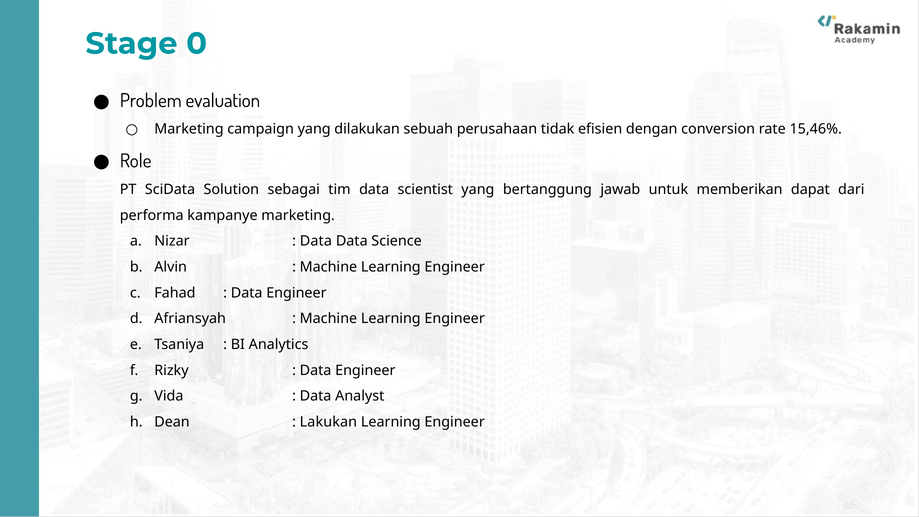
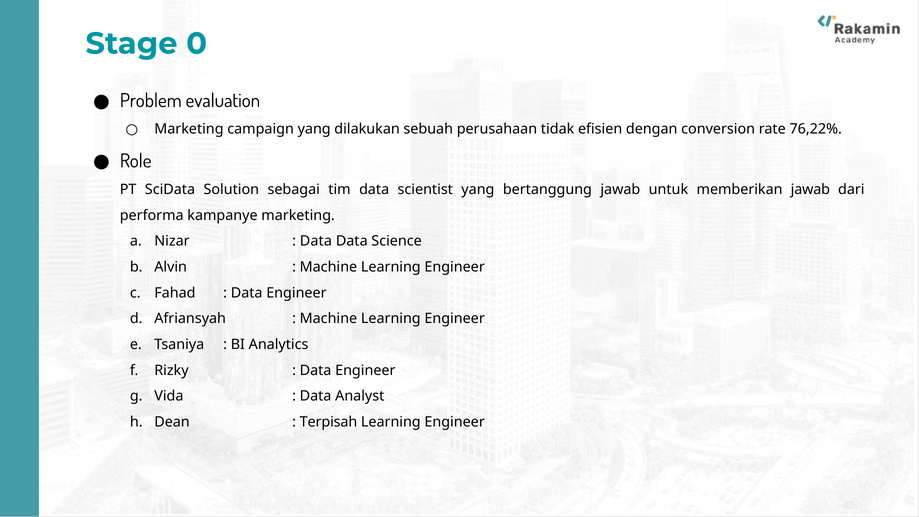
15,46%: 15,46% -> 76,22%
memberikan dapat: dapat -> jawab
Lakukan: Lakukan -> Terpisah
